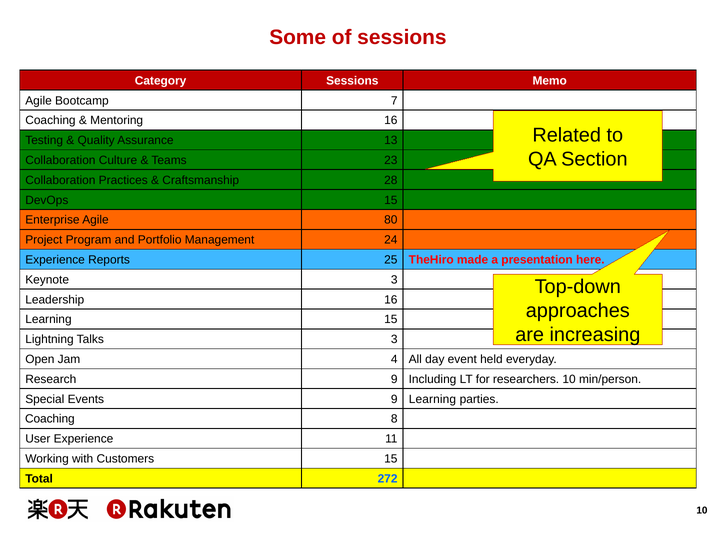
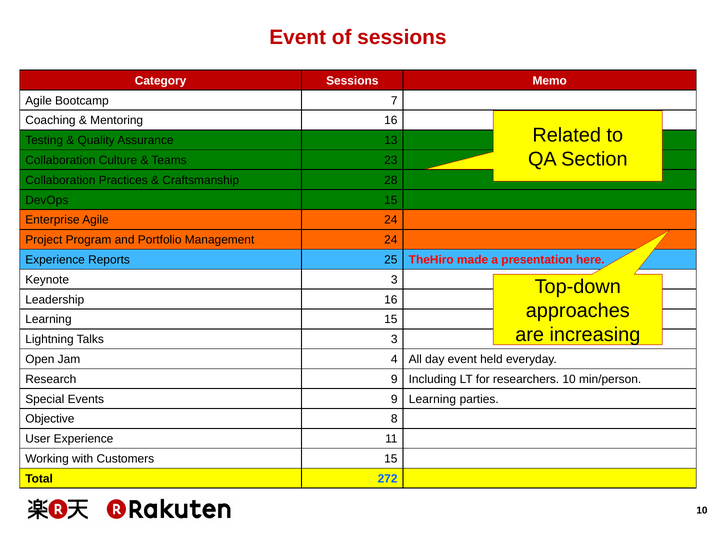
Some at (298, 37): Some -> Event
Agile 80: 80 -> 24
Coaching at (50, 419): Coaching -> Objective
